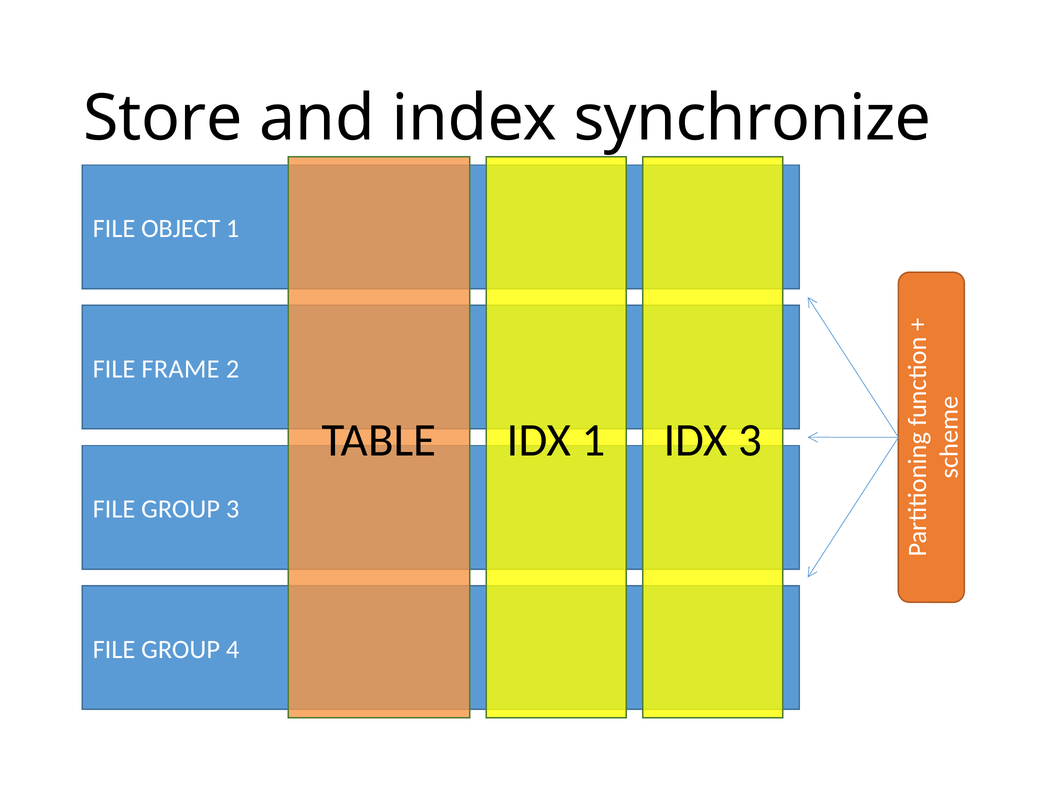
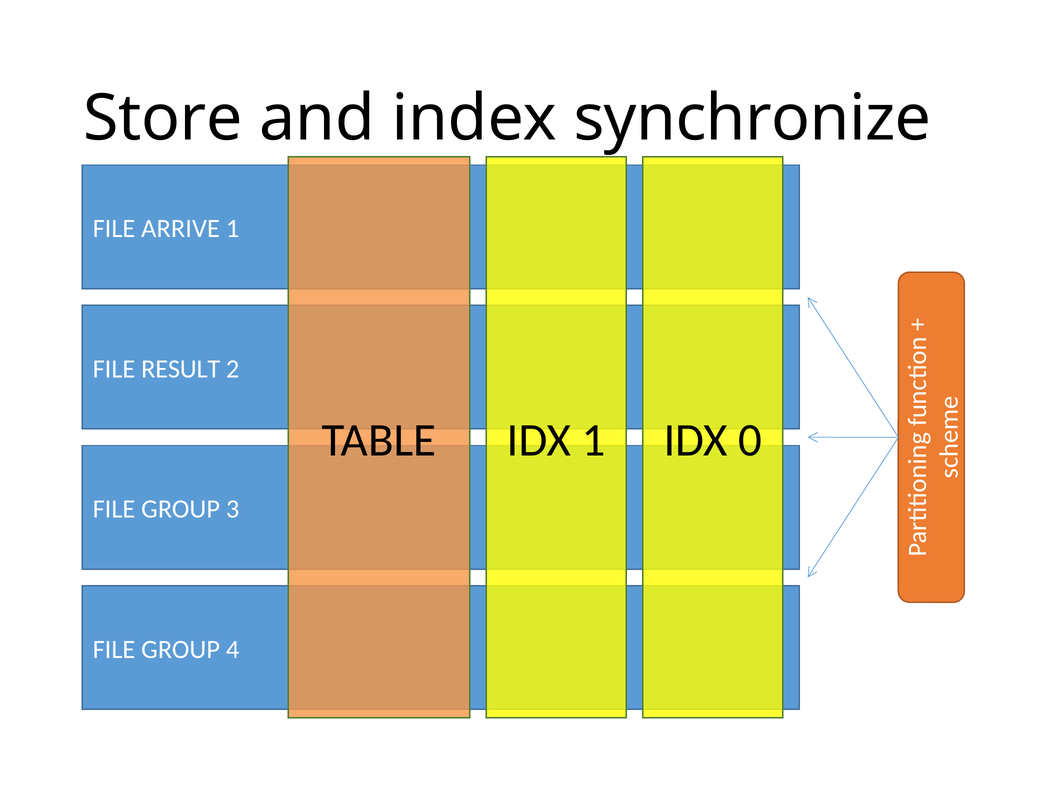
OBJECT: OBJECT -> ARRIVE
FRAME: FRAME -> RESULT
IDX 3: 3 -> 0
